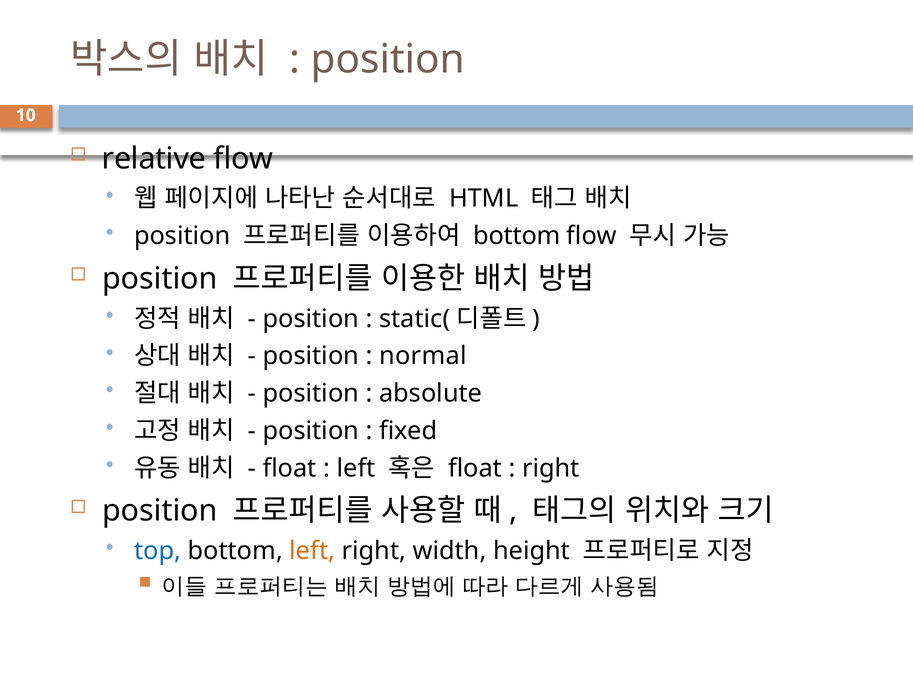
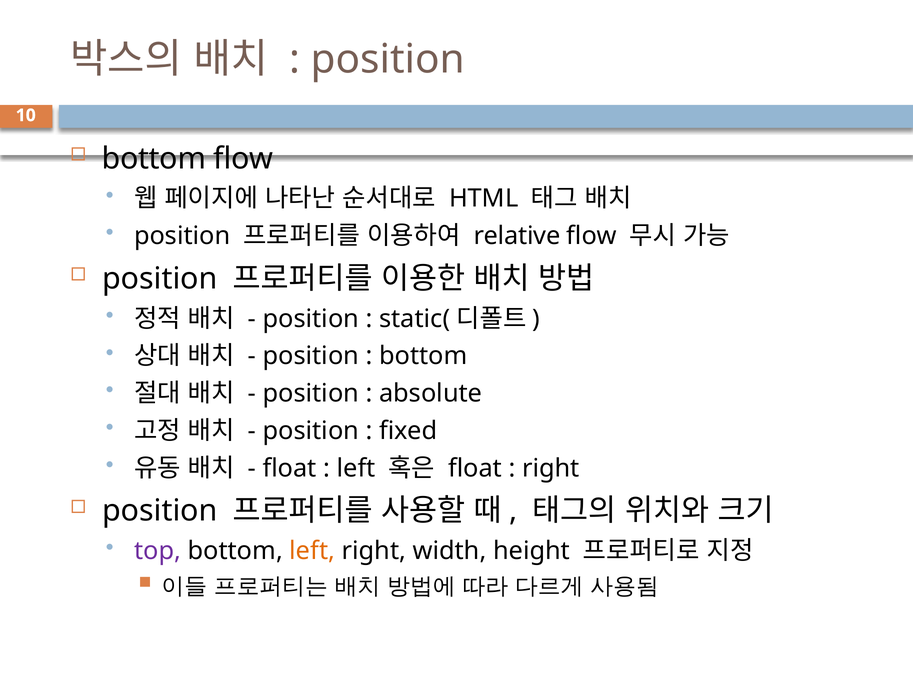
relative at (154, 159): relative -> bottom
bottom at (517, 236): bottom -> relative
normal at (423, 357): normal -> bottom
top colour: blue -> purple
